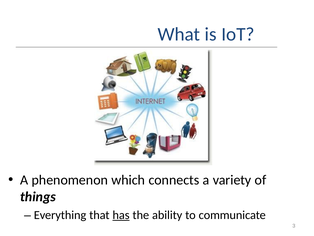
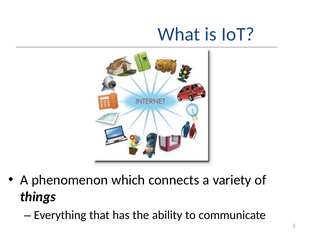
has underline: present -> none
